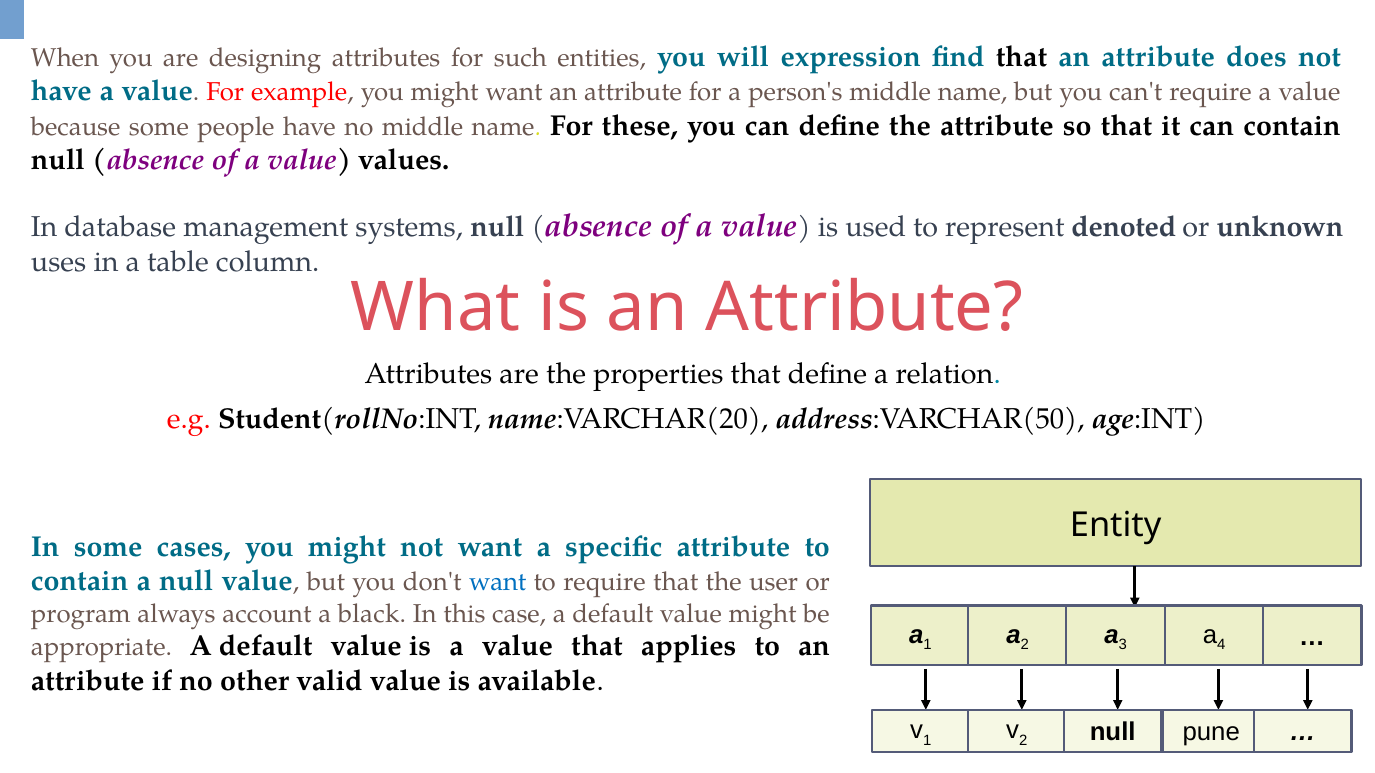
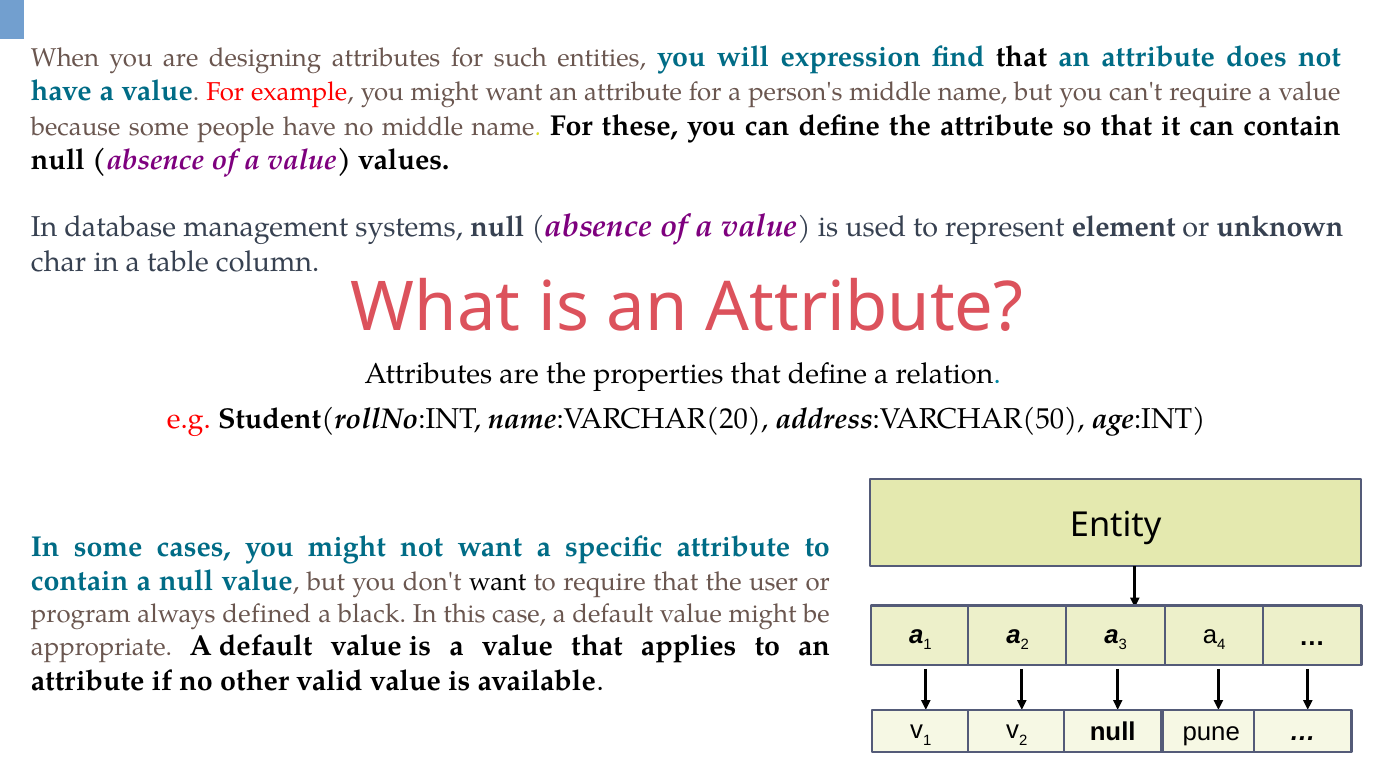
denoted: denoted -> element
uses: uses -> char
want at (498, 583) colour: blue -> black
account: account -> defined
